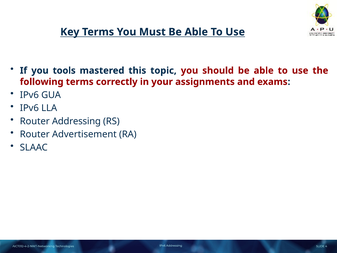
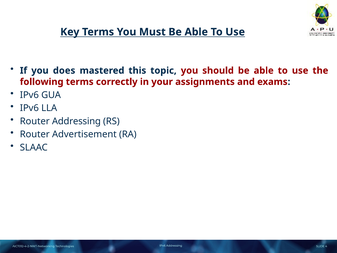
tools: tools -> does
